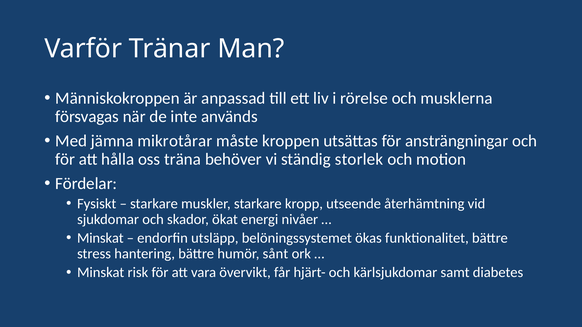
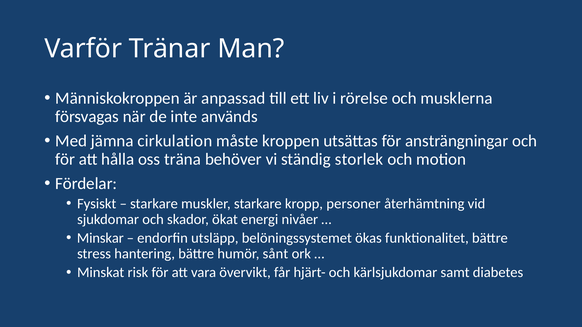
mikrotårar: mikrotårar -> cirkulation
utseende: utseende -> personer
Minskat at (100, 238): Minskat -> Minskar
